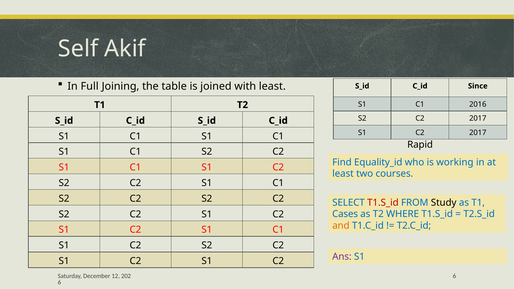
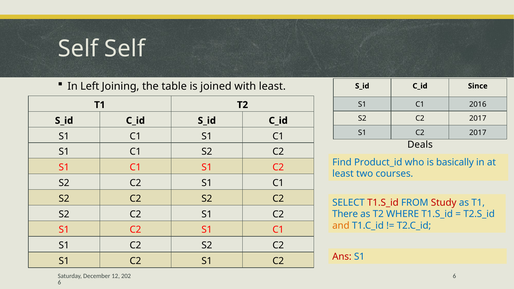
Self Akif: Akif -> Self
Full: Full -> Left
Rapid: Rapid -> Deals
Equality_id: Equality_id -> Product_id
working: working -> basically
Study colour: black -> red
Cases: Cases -> There
Ans colour: purple -> red
